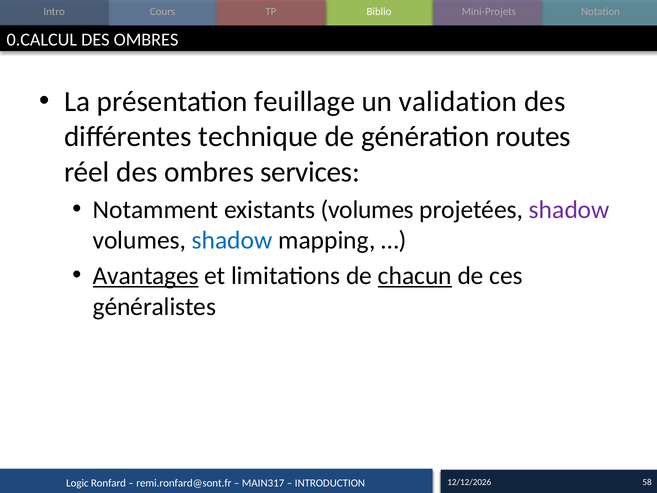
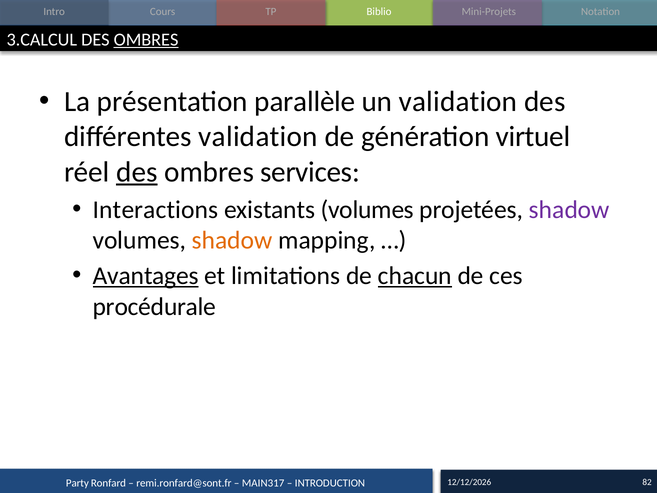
0.CALCUL: 0.CALCUL -> 3.CALCUL
OMBRES at (146, 40) underline: none -> present
feuillage: feuillage -> parallèle
différentes technique: technique -> validation
routes: routes -> virtuel
des at (137, 172) underline: none -> present
Notamment: Notamment -> Interactions
shadow at (232, 240) colour: blue -> orange
généralistes: généralistes -> procédurale
Logic: Logic -> Party
58: 58 -> 82
